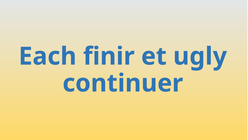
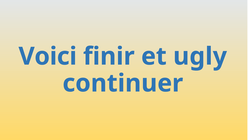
Each: Each -> Voici
